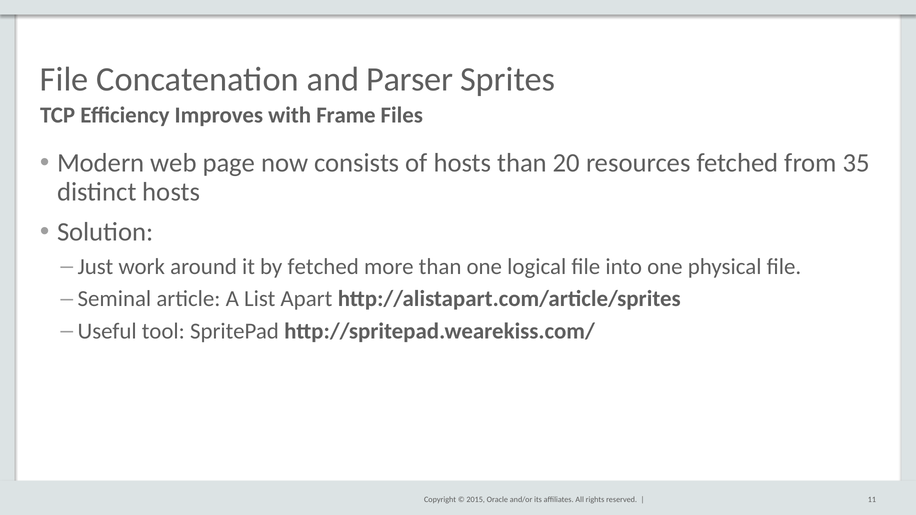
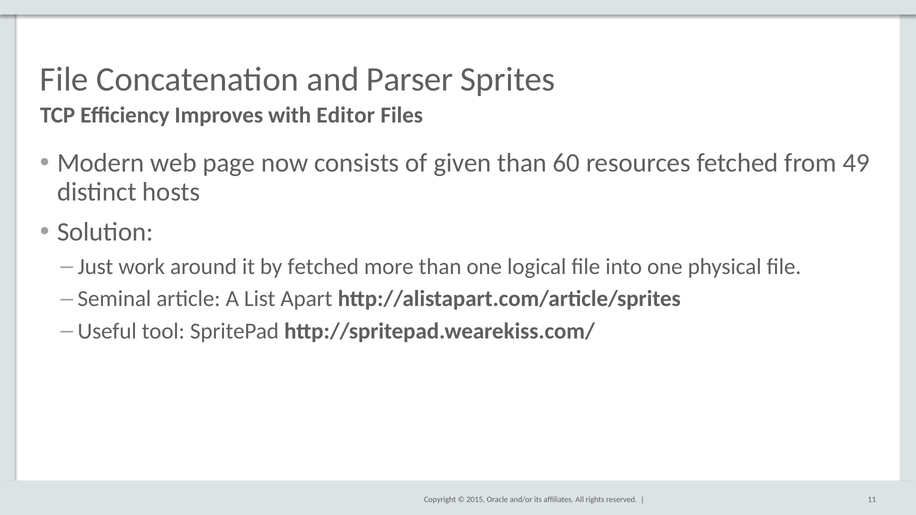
Frame: Frame -> Editor
of hosts: hosts -> given
20: 20 -> 60
35: 35 -> 49
